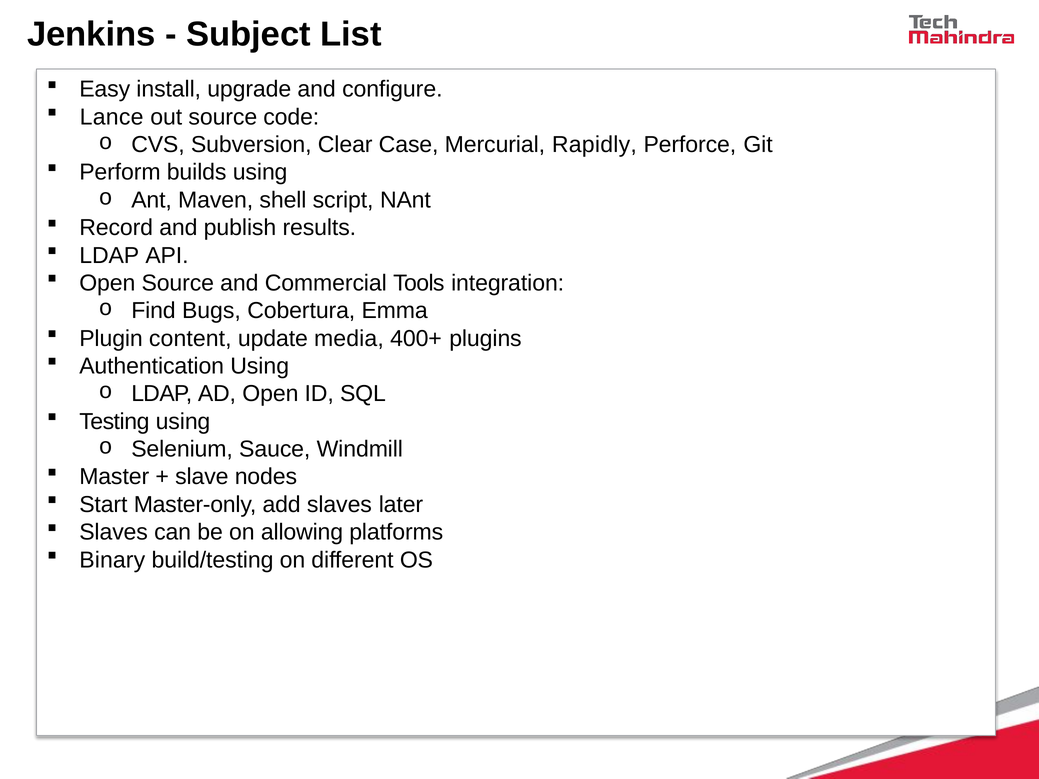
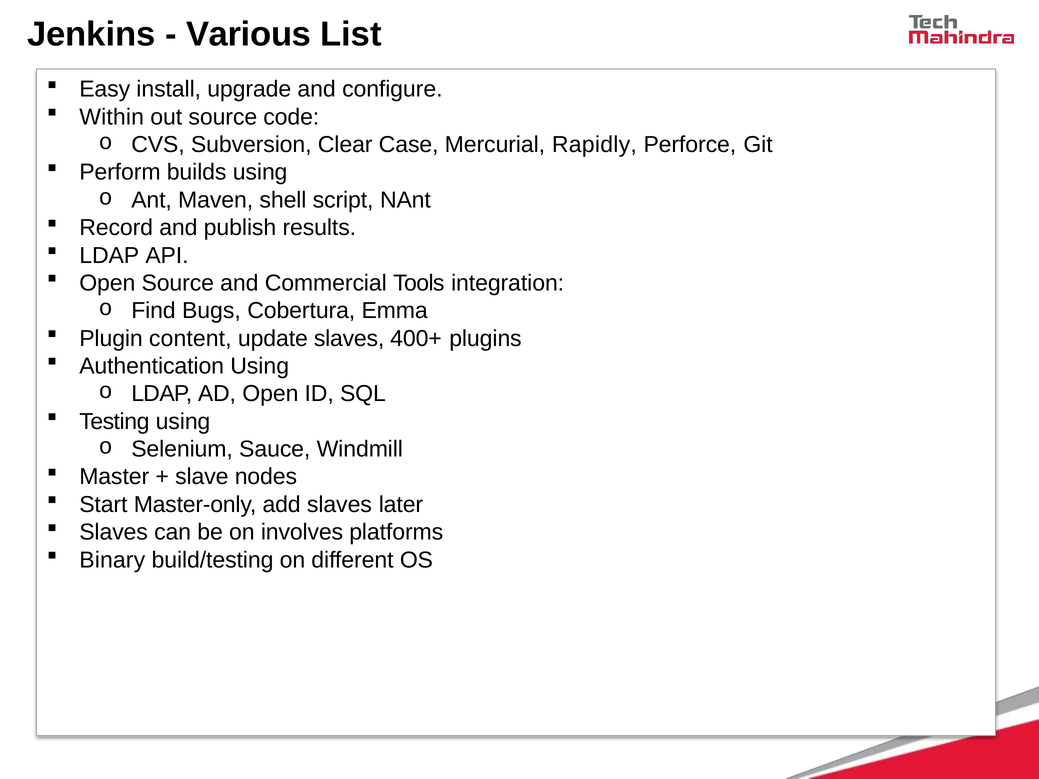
Subject: Subject -> Various
Lance: Lance -> Within
update media: media -> slaves
allowing: allowing -> involves
